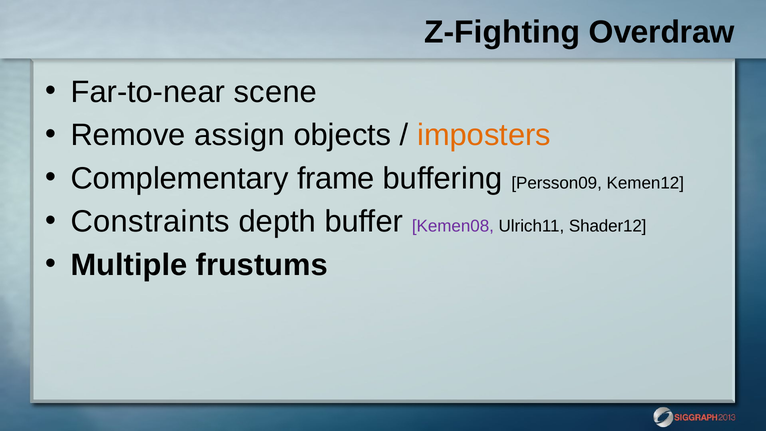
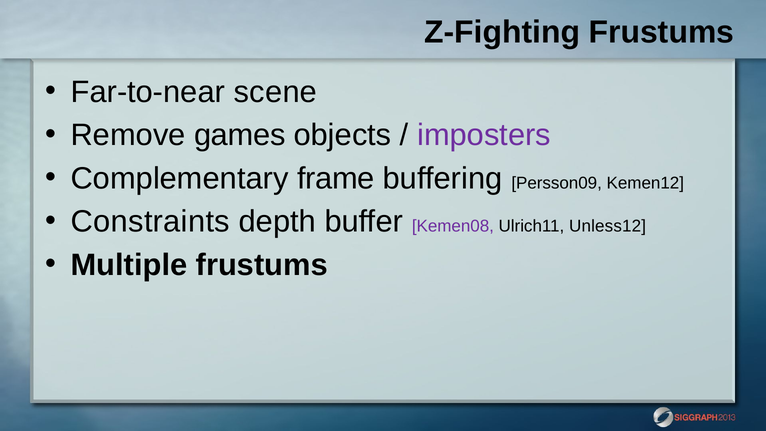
Z-Fighting Overdraw: Overdraw -> Frustums
assign: assign -> games
imposters colour: orange -> purple
Shader12: Shader12 -> Unless12
